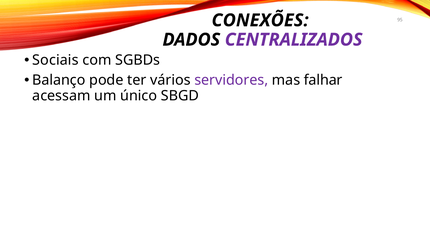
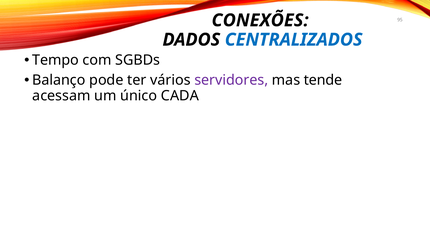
CENTRALIZADOS colour: purple -> blue
Sociais: Sociais -> Tempo
falhar: falhar -> tende
SBGD: SBGD -> CADA
